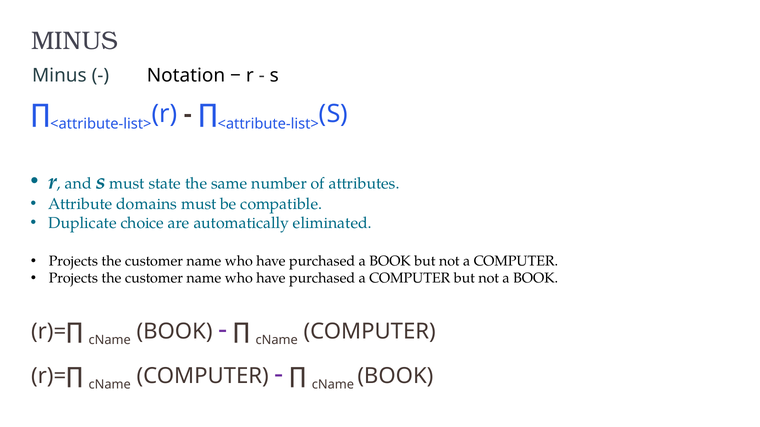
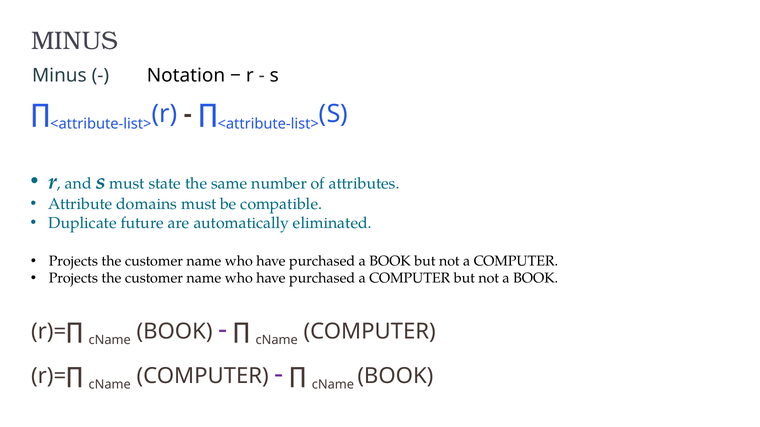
choice: choice -> future
